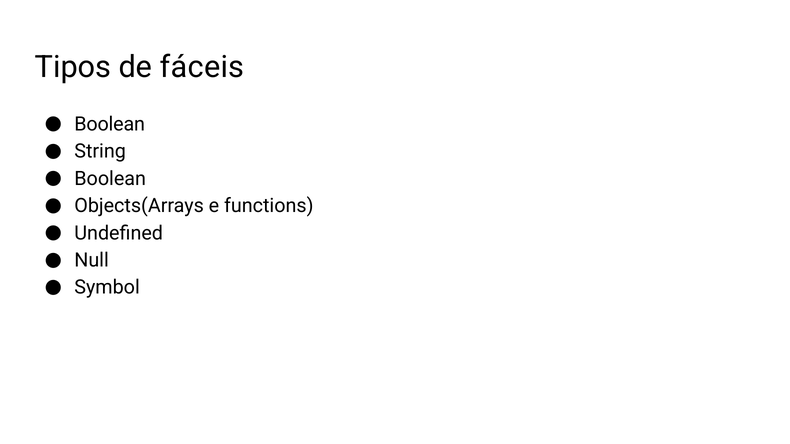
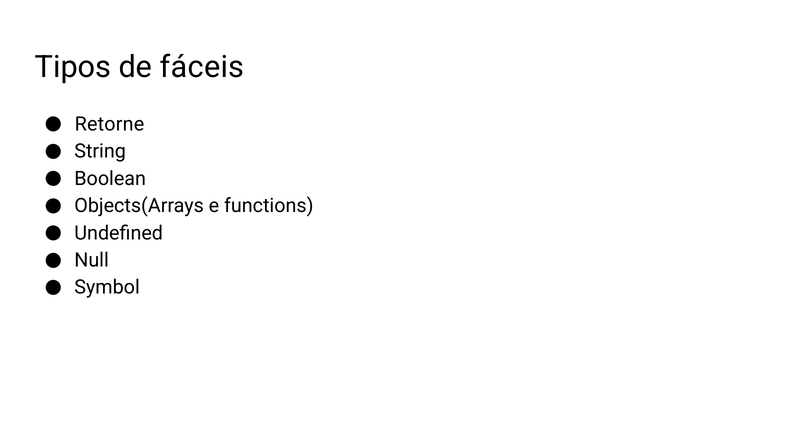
Boolean at (110, 124): Boolean -> Retorne
